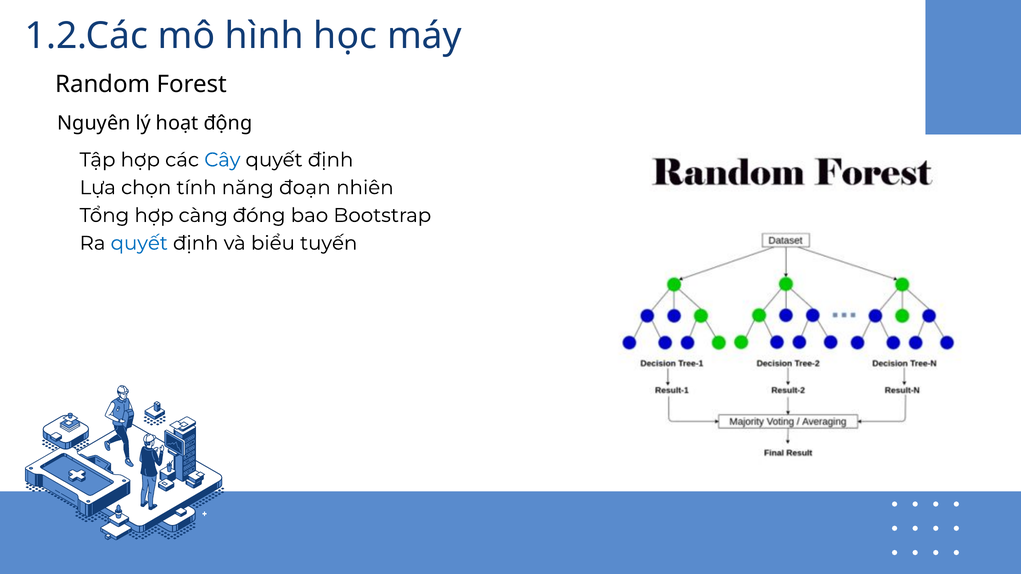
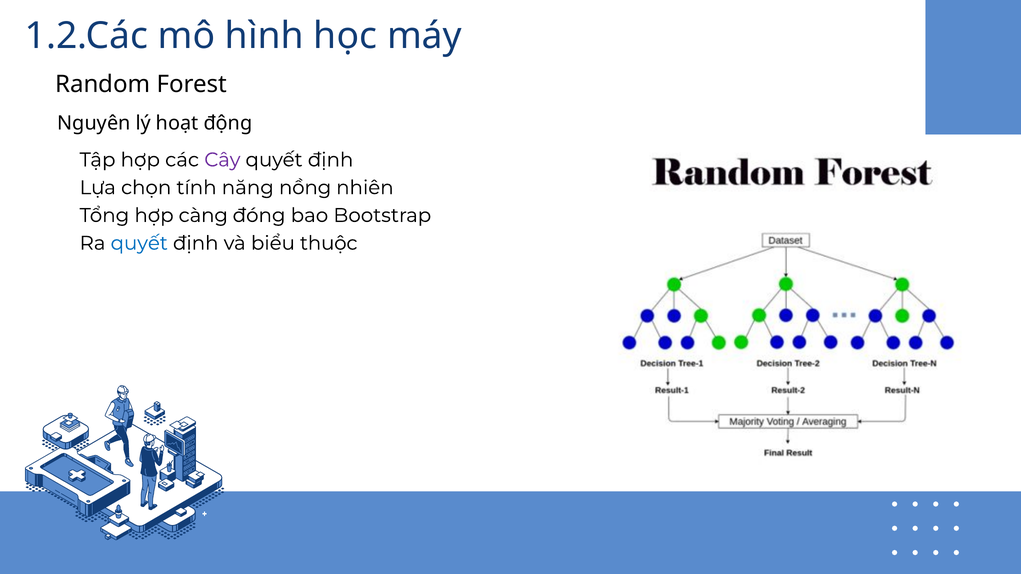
Cây colour: blue -> purple
đoạn: đoạn -> nồng
tuyến: tuyến -> thuộc
